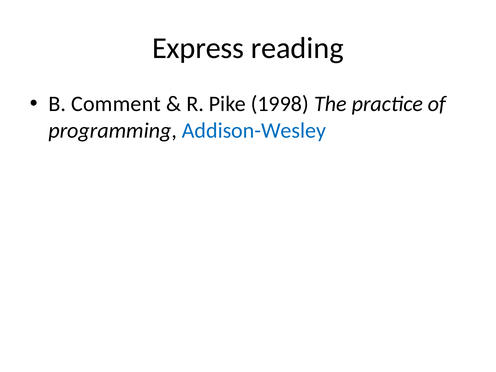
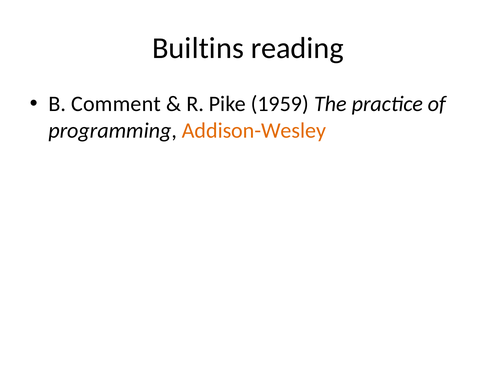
Express: Express -> Builtins
1998: 1998 -> 1959
Addison-Wesley colour: blue -> orange
